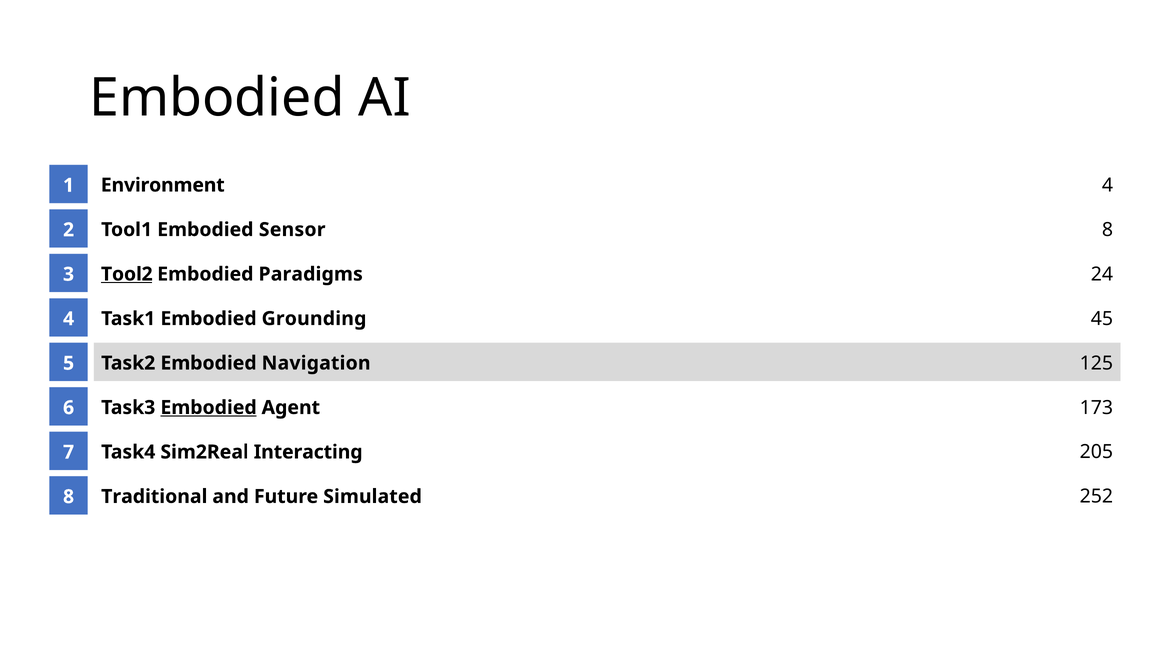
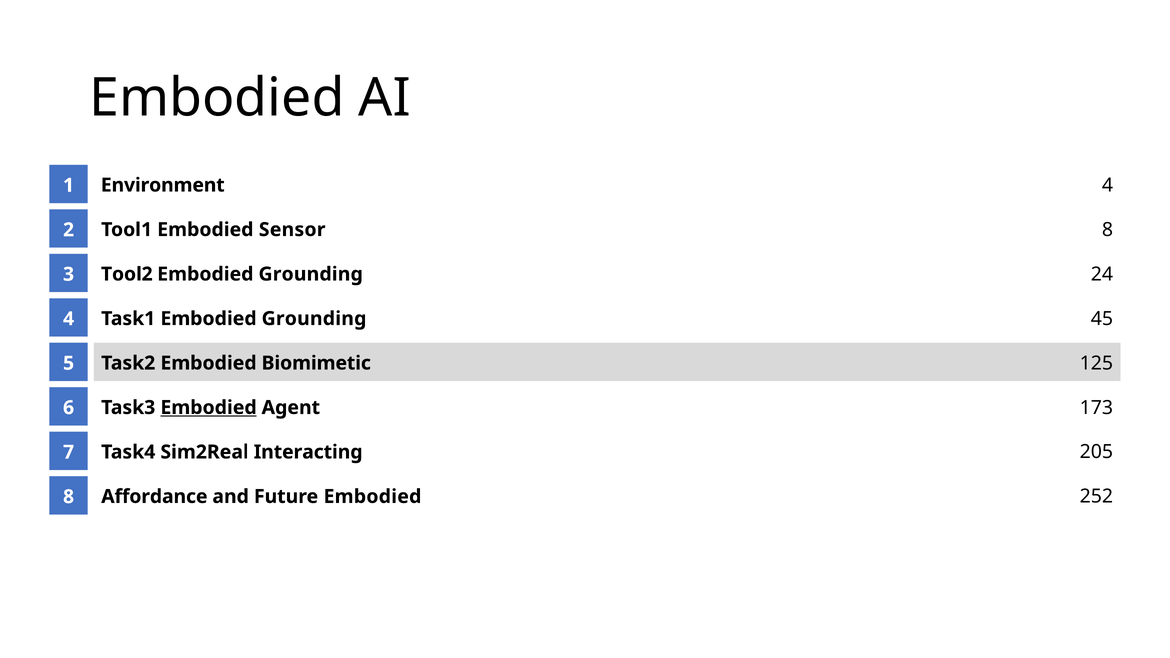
Tool2 underline: present -> none
Paradigms at (311, 274): Paradigms -> Grounding
Navigation: Navigation -> Biomimetic
Traditional: Traditional -> Affordance
Future Simulated: Simulated -> Embodied
